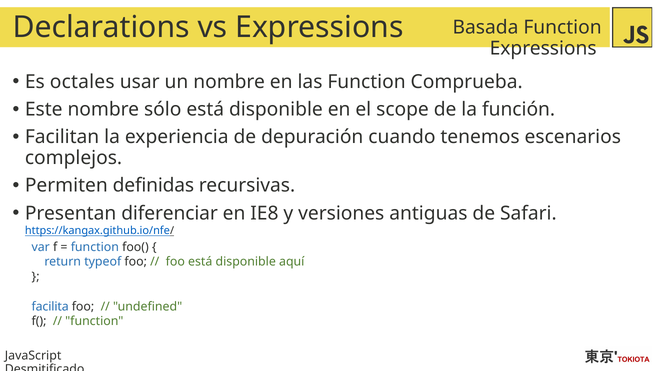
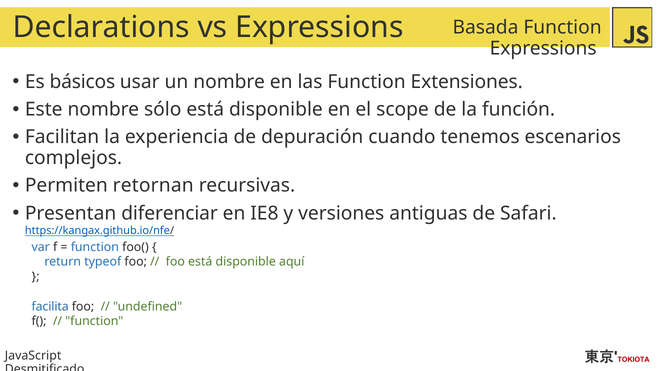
octales: octales -> básicos
Comprueba: Comprueba -> Extensiones
definidas: definidas -> retornan
